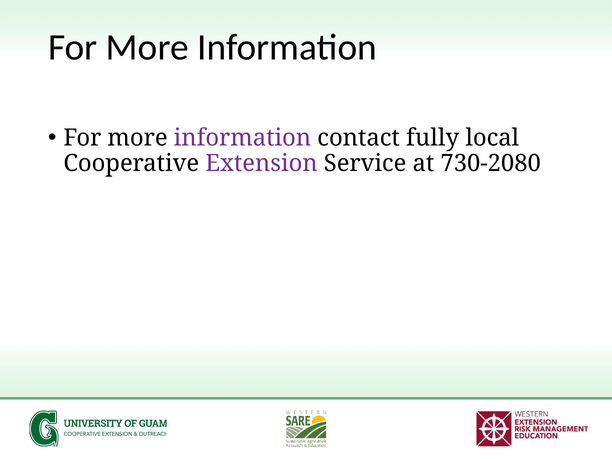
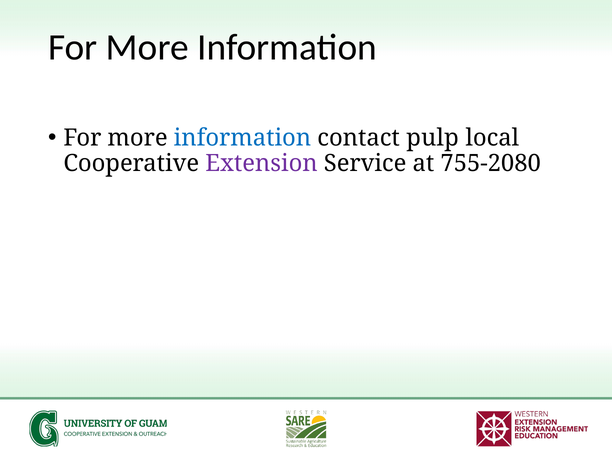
information at (242, 138) colour: purple -> blue
fully: fully -> pulp
730-2080: 730-2080 -> 755-2080
